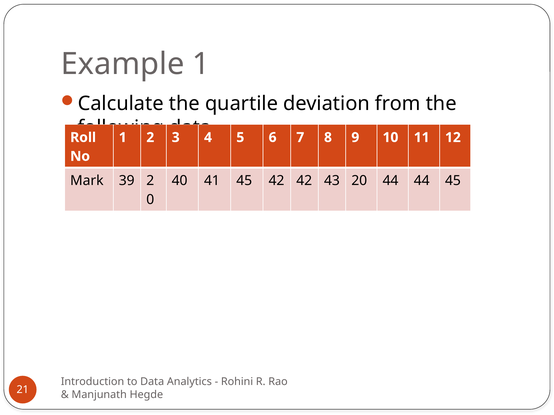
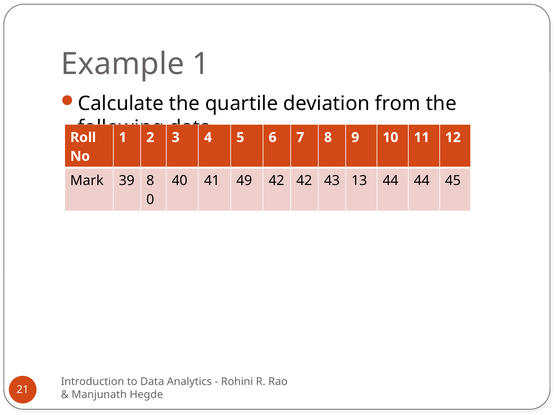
39 2: 2 -> 8
41 45: 45 -> 49
20: 20 -> 13
